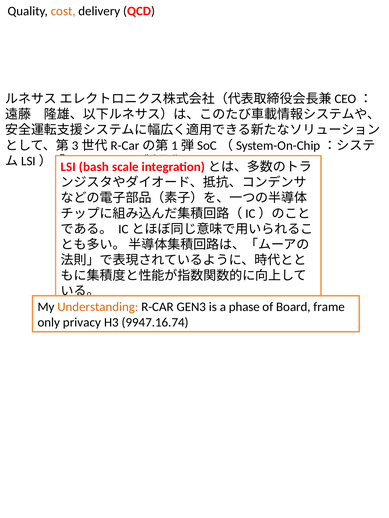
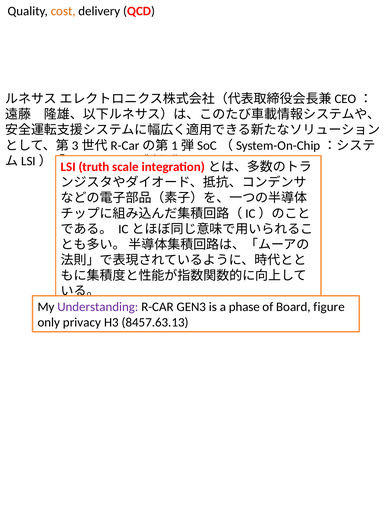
bash: bash -> truth
Understanding colour: orange -> purple
frame: frame -> figure
9947.16.74: 9947.16.74 -> 8457.63.13
